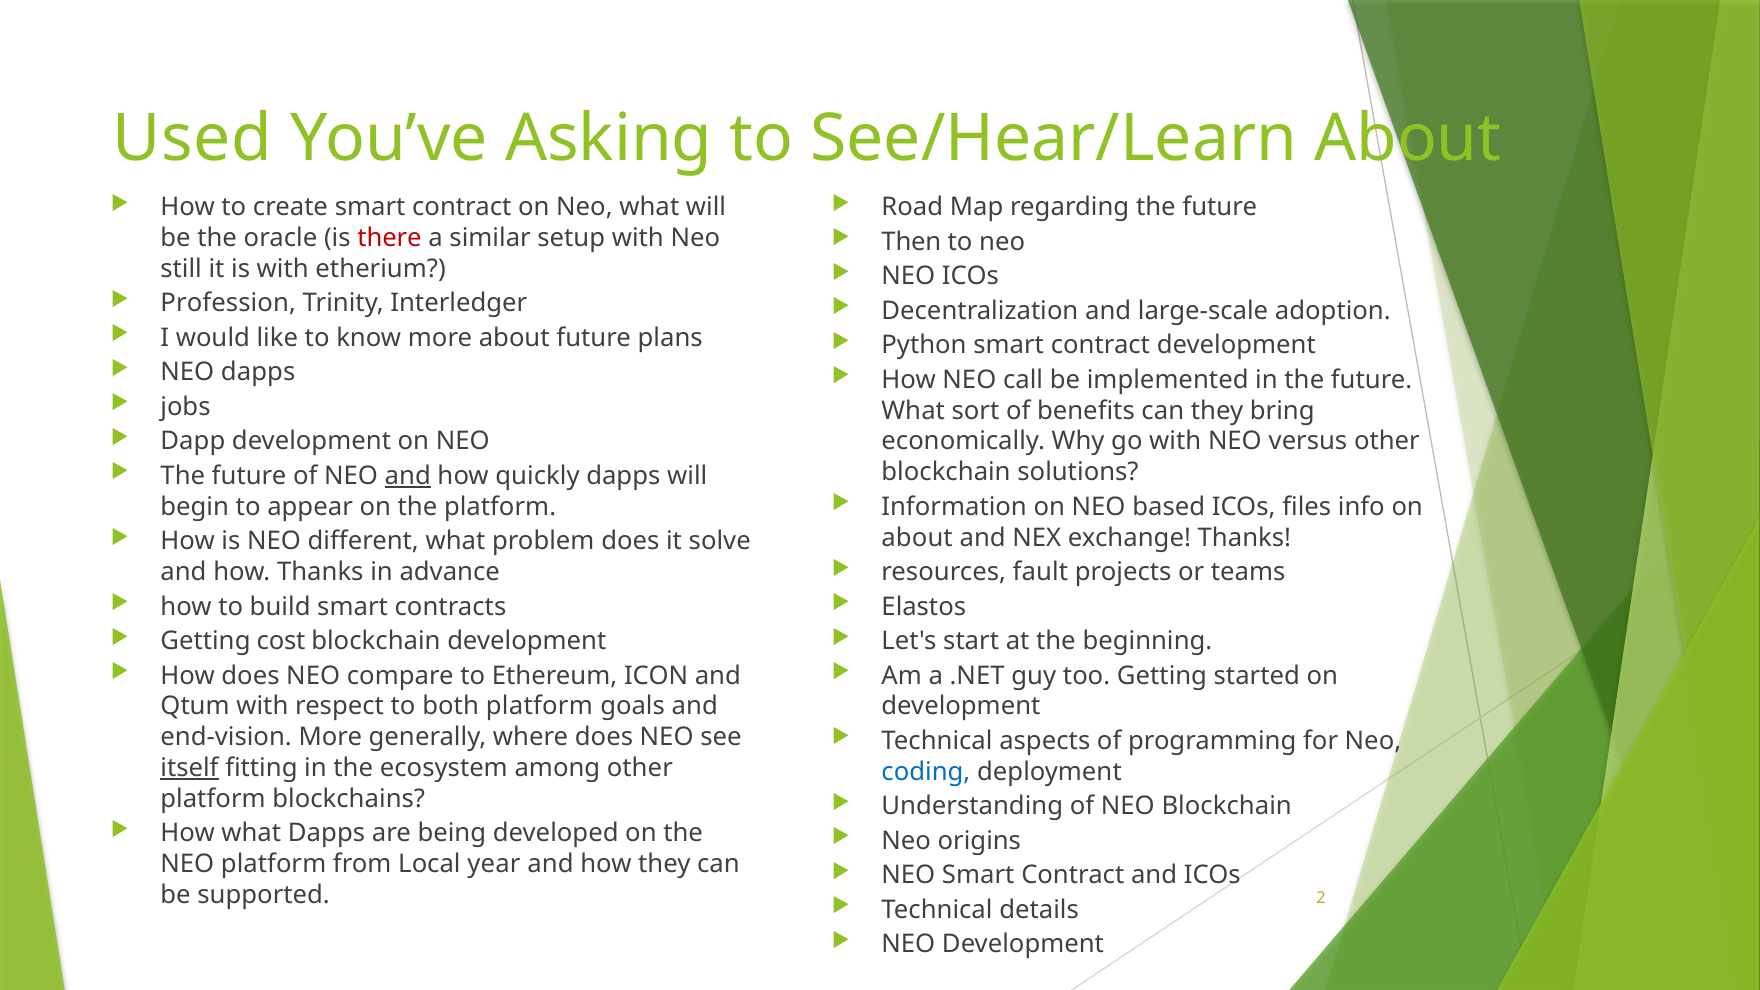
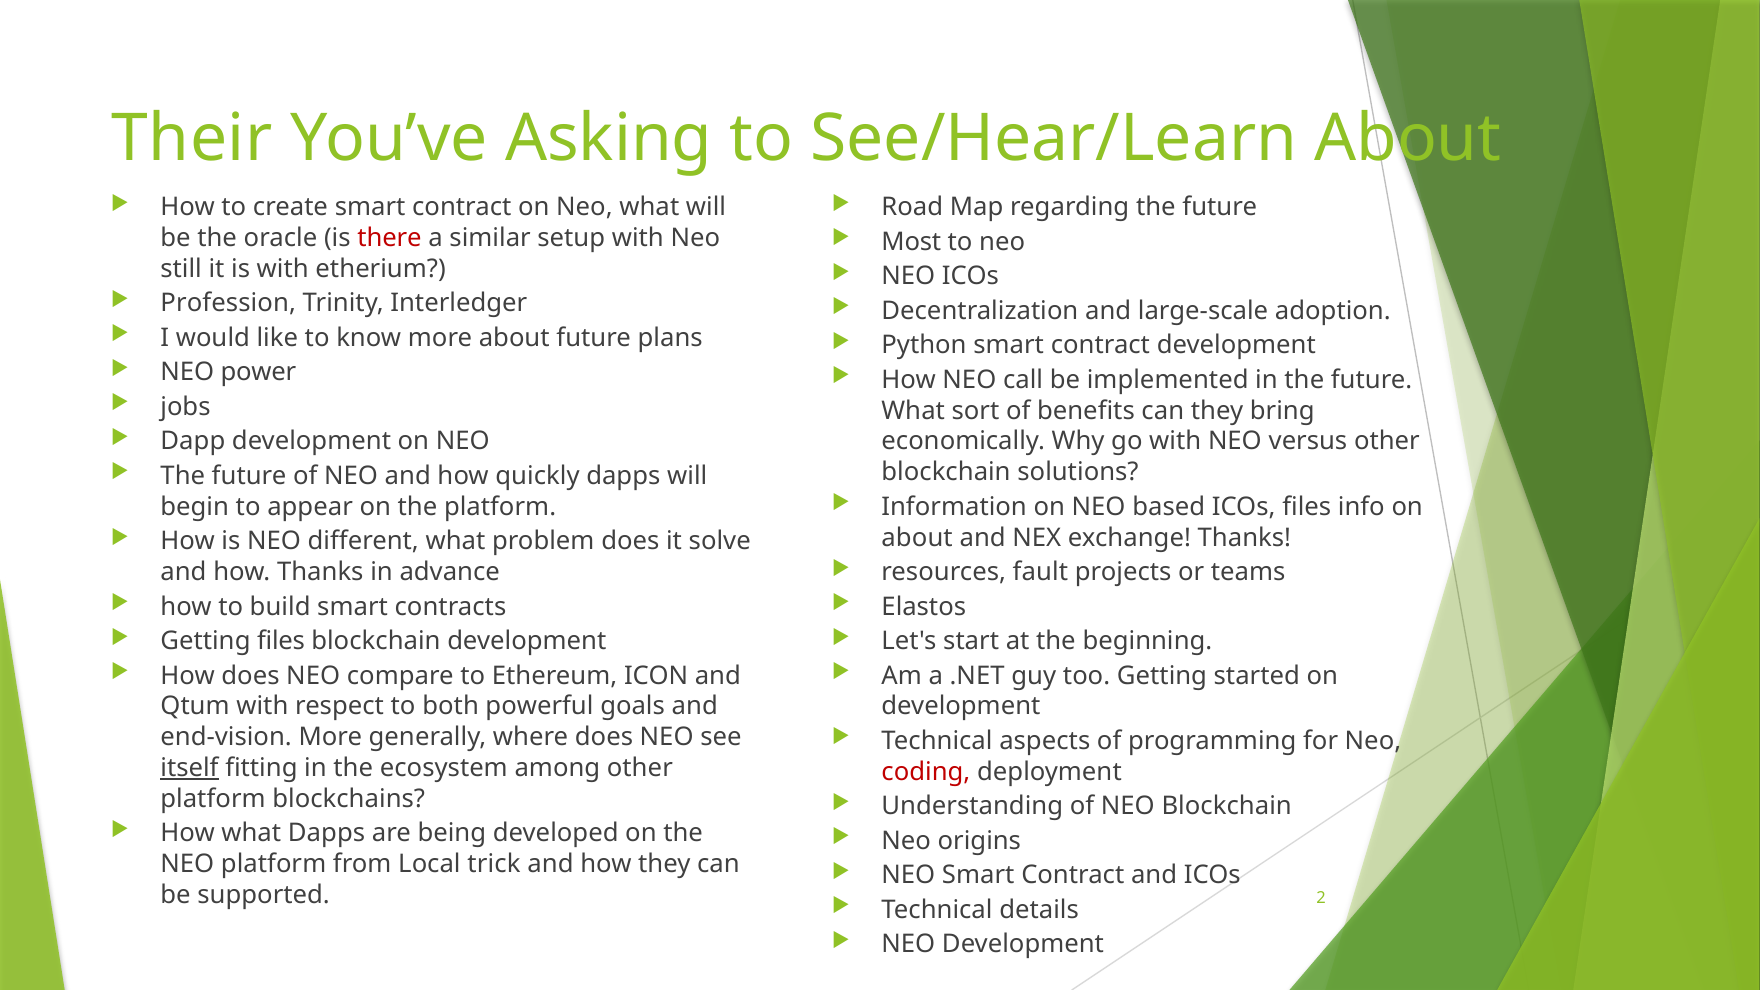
Used: Used -> Their
Then: Then -> Most
NEO dapps: dapps -> power
and at (408, 476) underline: present -> none
Getting cost: cost -> files
both platform: platform -> powerful
coding colour: blue -> red
year: year -> trick
